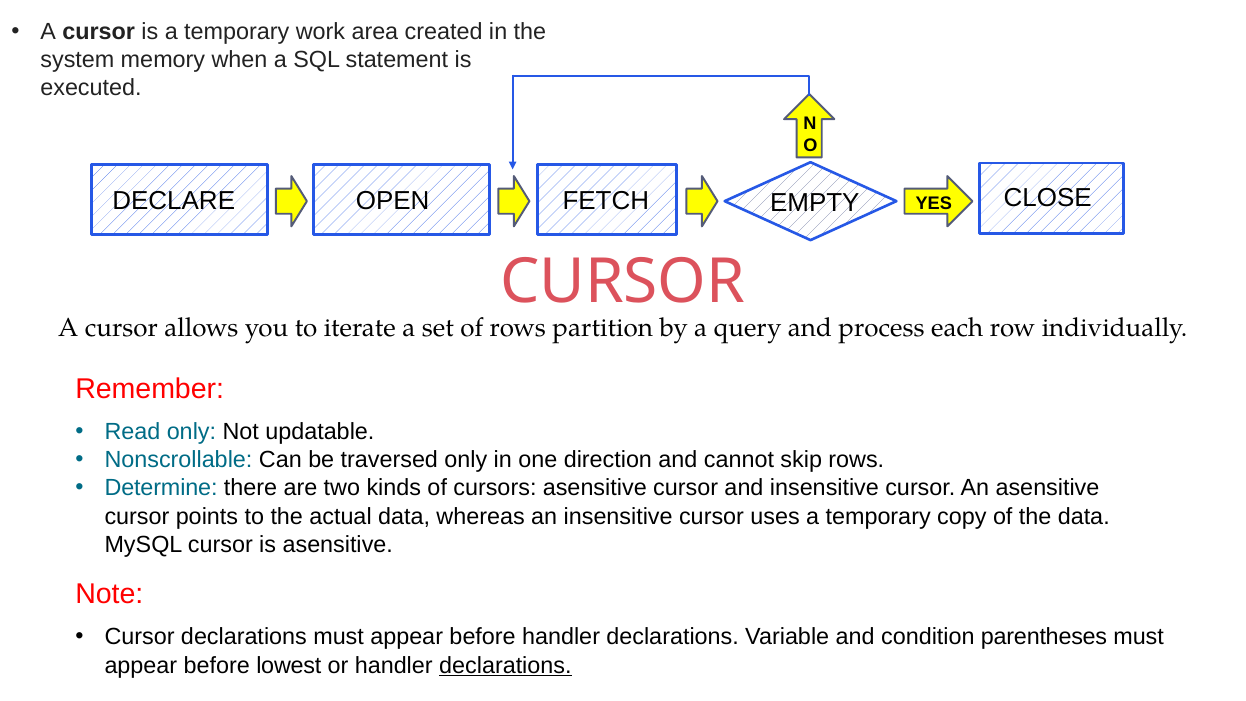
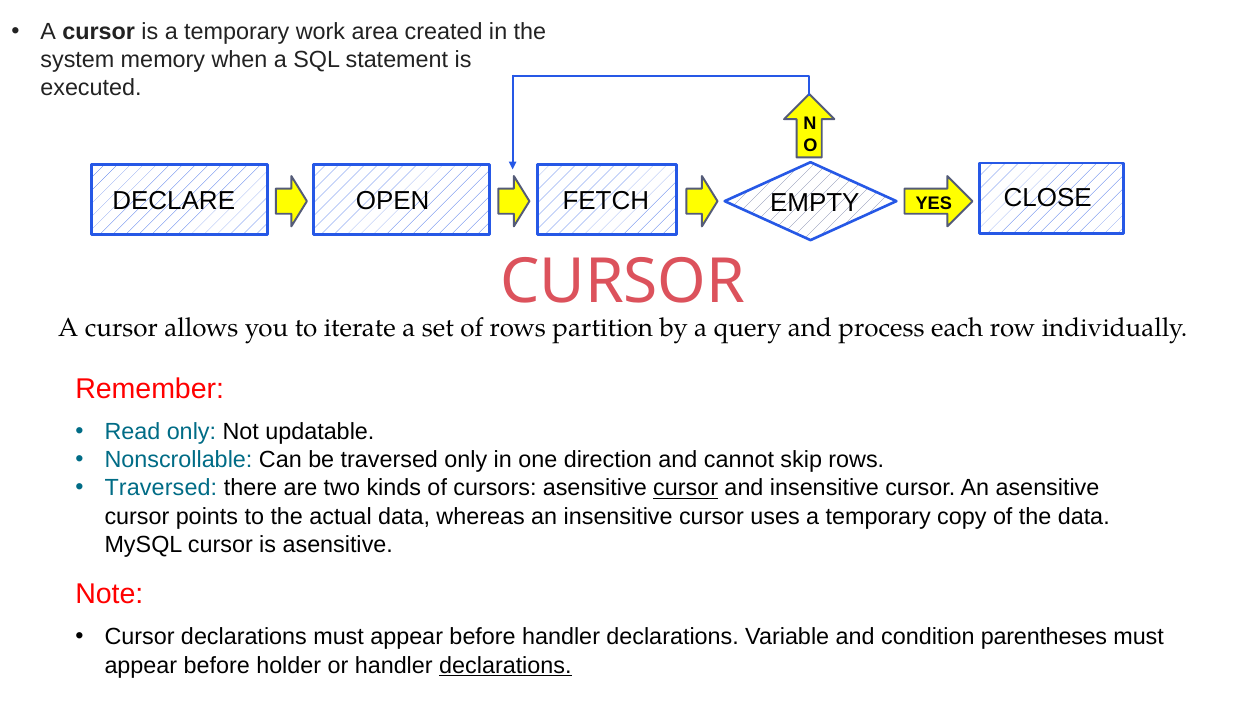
Determine at (161, 488): Determine -> Traversed
cursor at (686, 488) underline: none -> present
lowest: lowest -> holder
